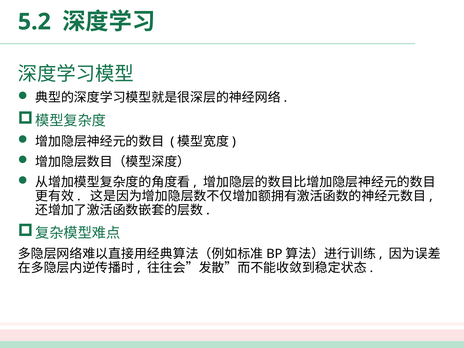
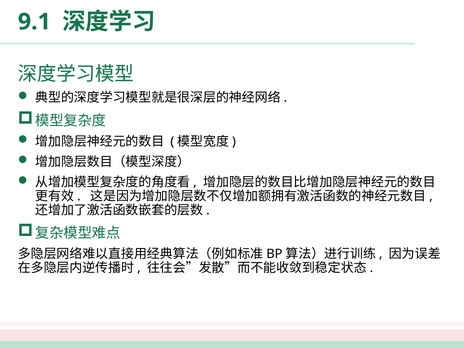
5.2: 5.2 -> 9.1
